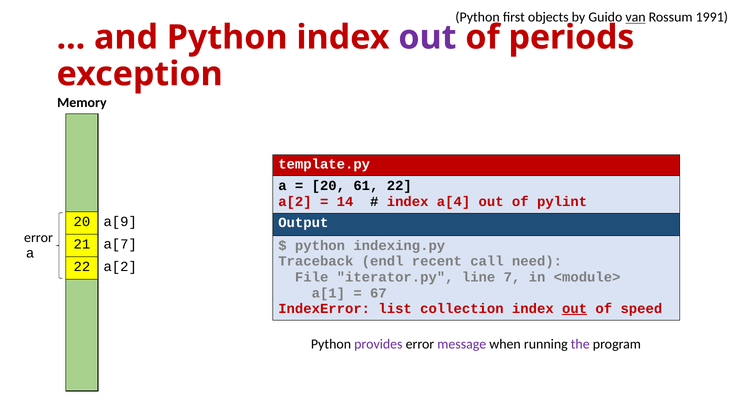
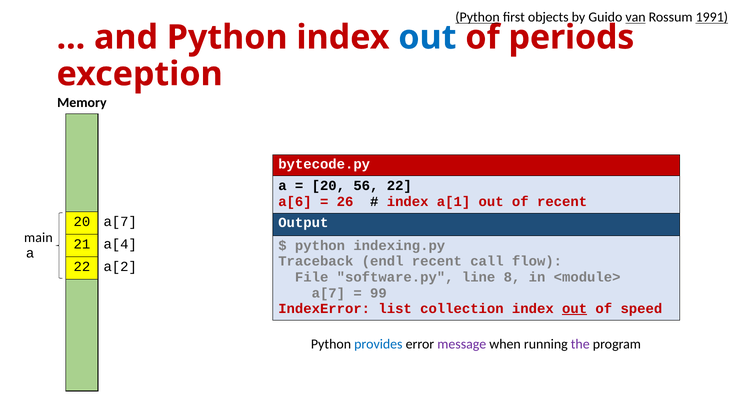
Python at (478, 17) underline: none -> present
1991 underline: none -> present
out at (427, 37) colour: purple -> blue
template.py: template.py -> bytecode.py
61: 61 -> 56
a[2 at (295, 202): a[2 -> a[6
14: 14 -> 26
a[4: a[4 -> a[1
of pylint: pylint -> recent
20 a[9: a[9 -> a[7
error at (38, 238): error -> main
a[7: a[7 -> a[4
need: need -> flow
iterator.py: iterator.py -> software.py
7: 7 -> 8
a[1 at (328, 293): a[1 -> a[7
67: 67 -> 99
provides colour: purple -> blue
